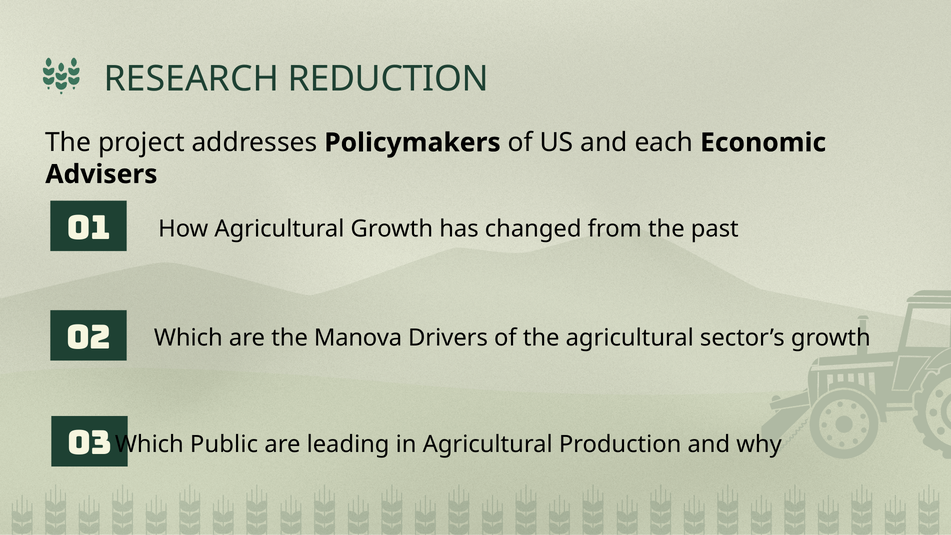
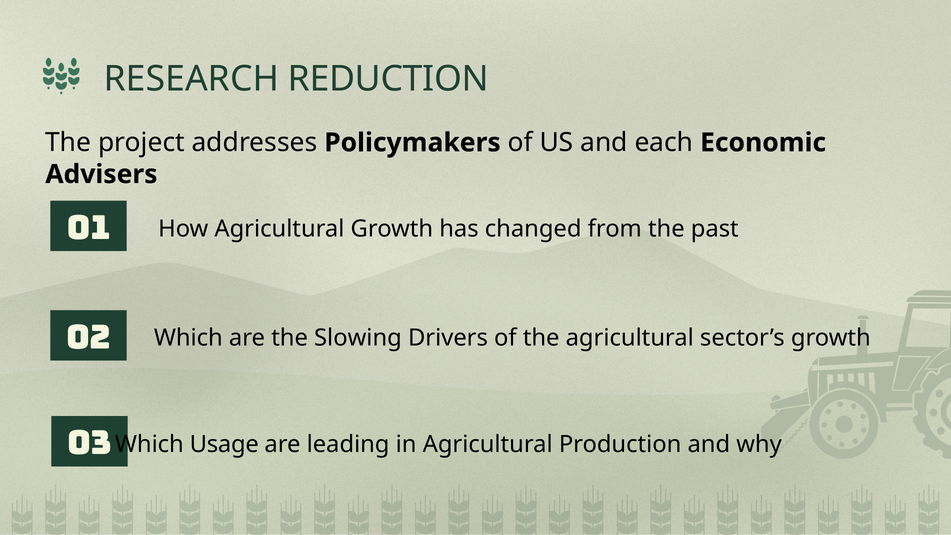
Manova: Manova -> Slowing
Public: Public -> Usage
